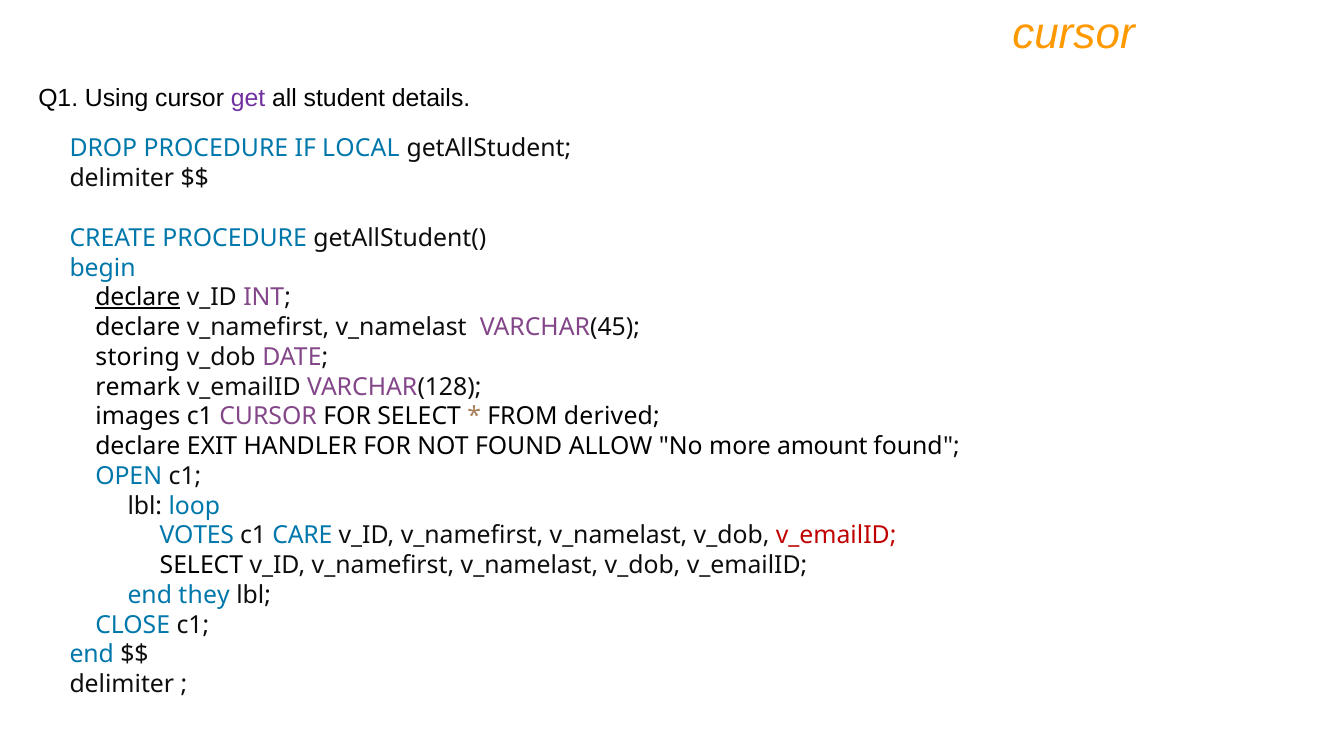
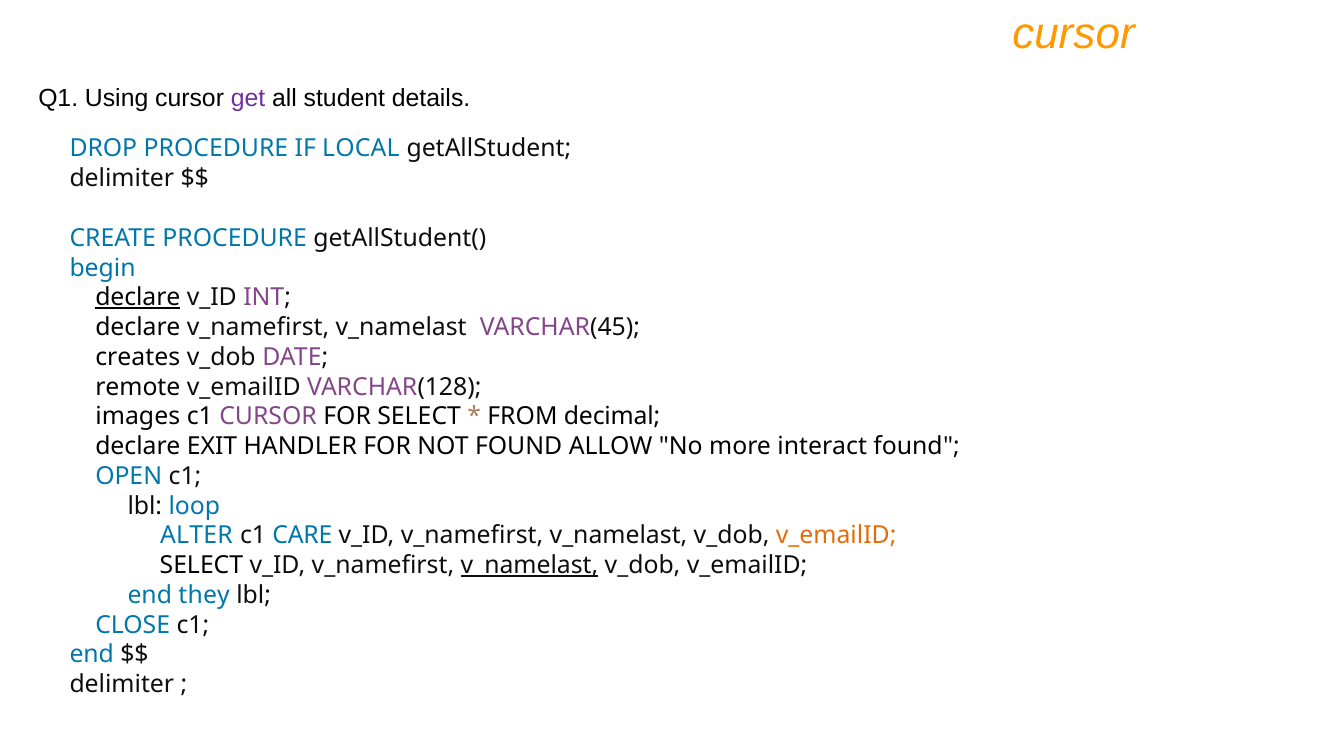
storing: storing -> creates
remark: remark -> remote
derived: derived -> decimal
amount: amount -> interact
VOTES: VOTES -> ALTER
v_emailID at (836, 535) colour: red -> orange
v_namelast at (529, 565) underline: none -> present
